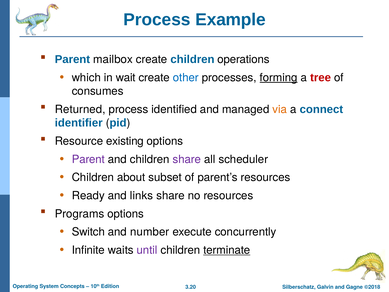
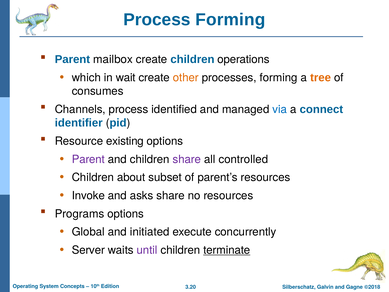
Process Example: Example -> Forming
other colour: blue -> orange
forming at (279, 77) underline: present -> none
tree colour: red -> orange
Returned: Returned -> Channels
via colour: orange -> blue
scheduler: scheduler -> controlled
Ready: Ready -> Invoke
links: links -> asks
Switch: Switch -> Global
number: number -> initiated
Infinite: Infinite -> Server
